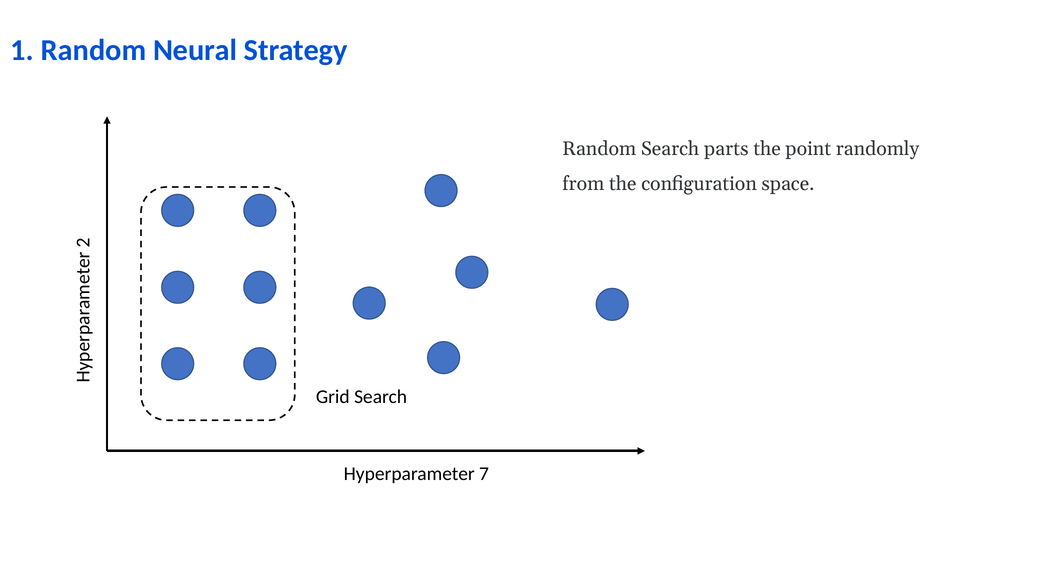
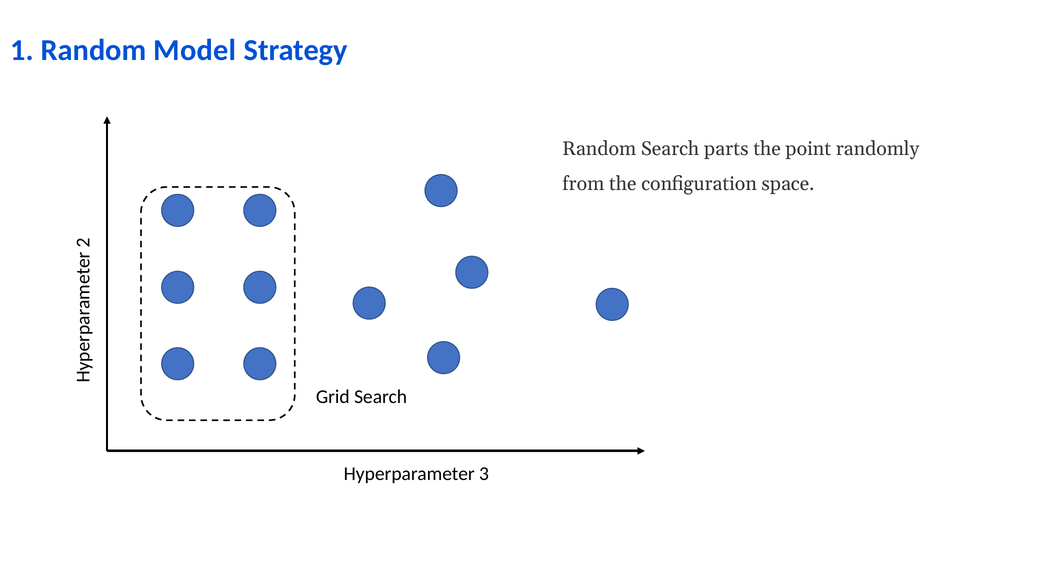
Neural: Neural -> Model
7: 7 -> 3
